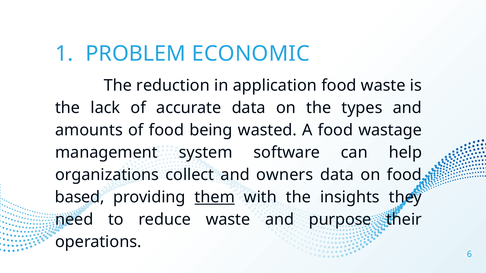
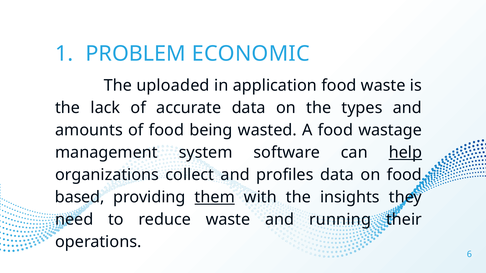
reduction: reduction -> uploaded
help underline: none -> present
owners: owners -> profiles
purpose: purpose -> running
